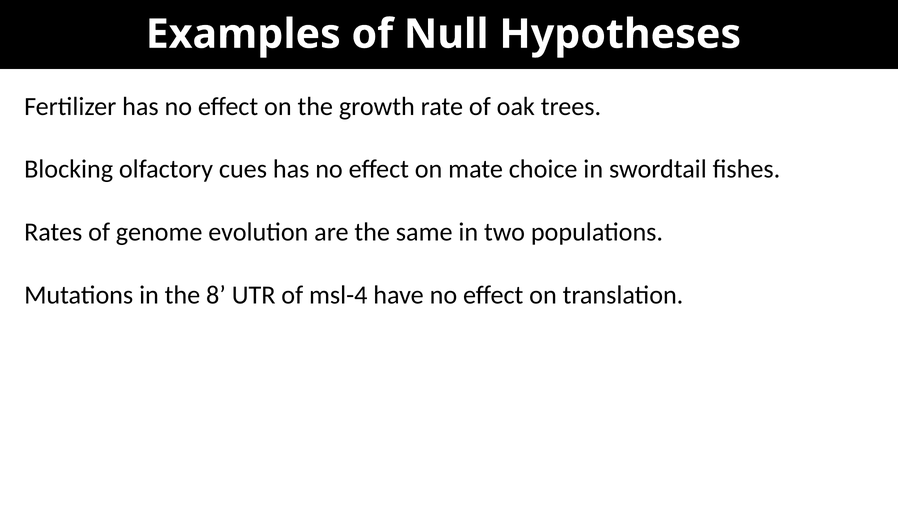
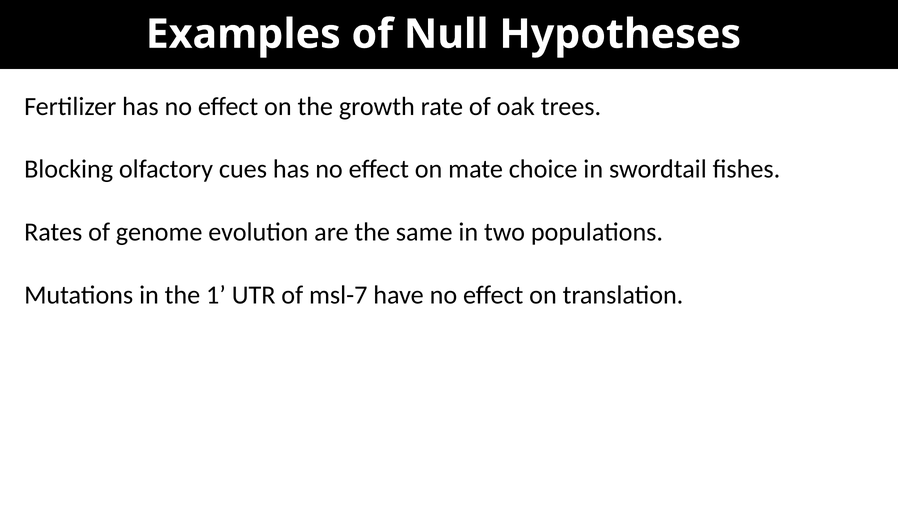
8: 8 -> 1
msl-4: msl-4 -> msl-7
